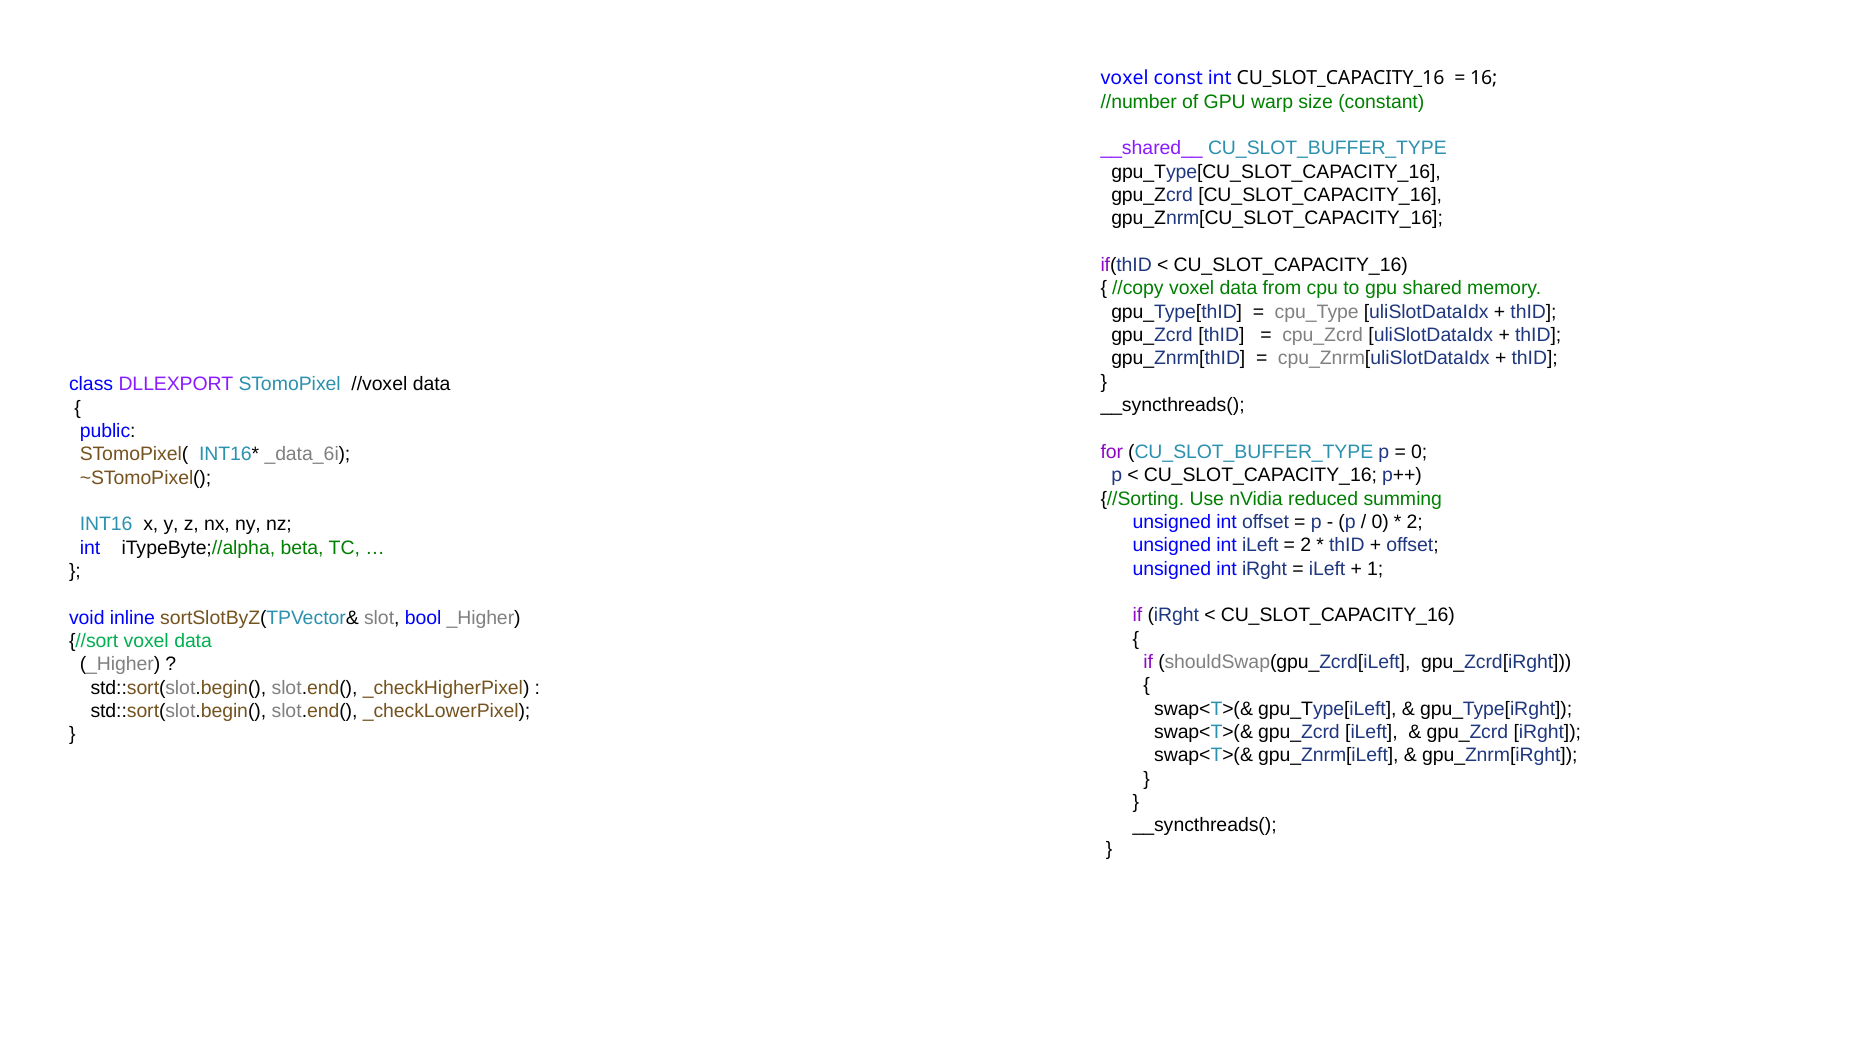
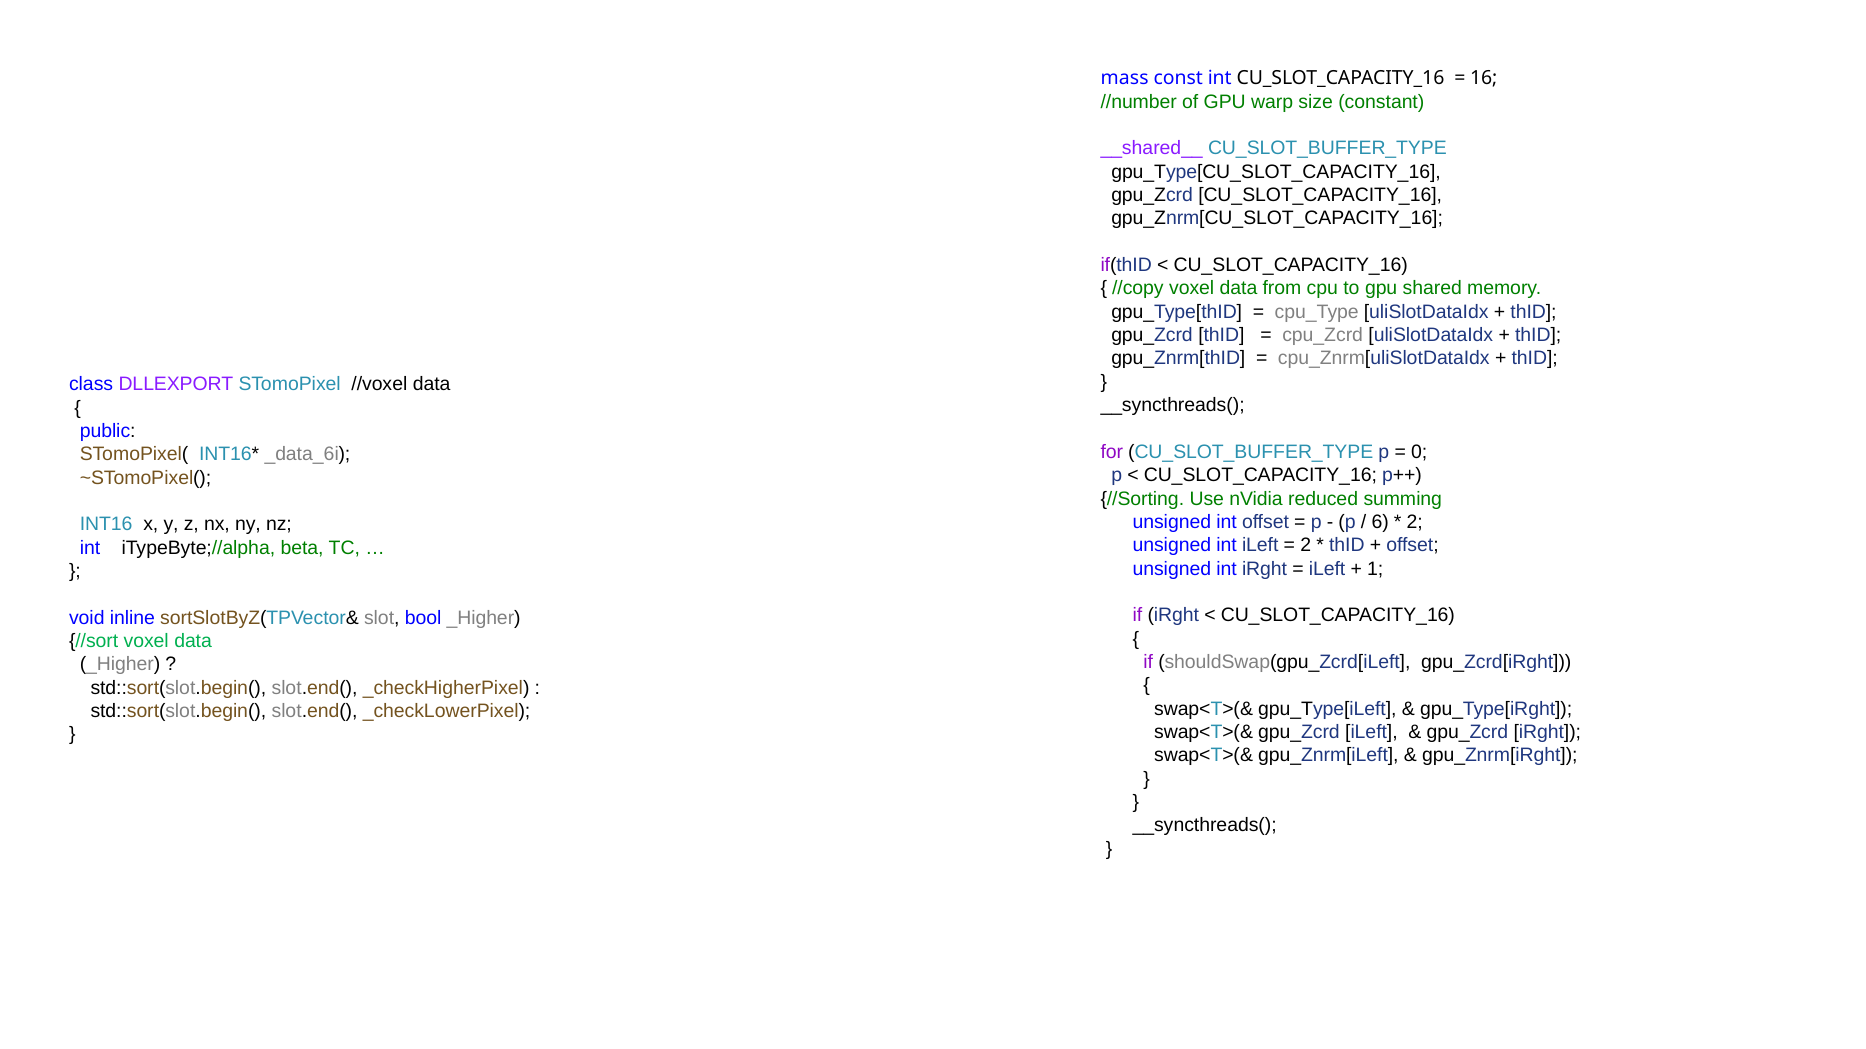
voxel at (1125, 78): voxel -> mass
0 at (1380, 522): 0 -> 6
